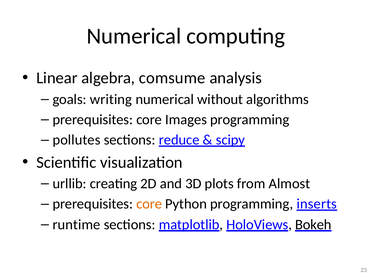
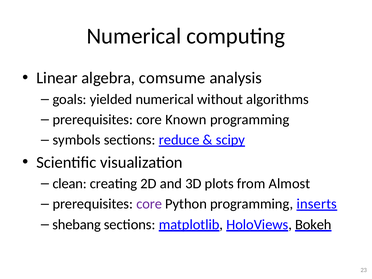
writing: writing -> yielded
Images: Images -> Known
pollutes: pollutes -> symbols
urllib: urllib -> clean
core at (149, 204) colour: orange -> purple
runtime: runtime -> shebang
